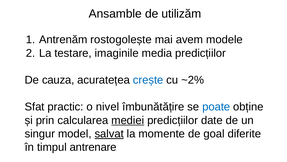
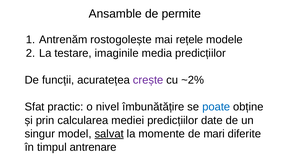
utilizăm: utilizăm -> permite
avem: avem -> rețele
cauza: cauza -> funcții
crește colour: blue -> purple
mediei underline: present -> none
goal: goal -> mari
